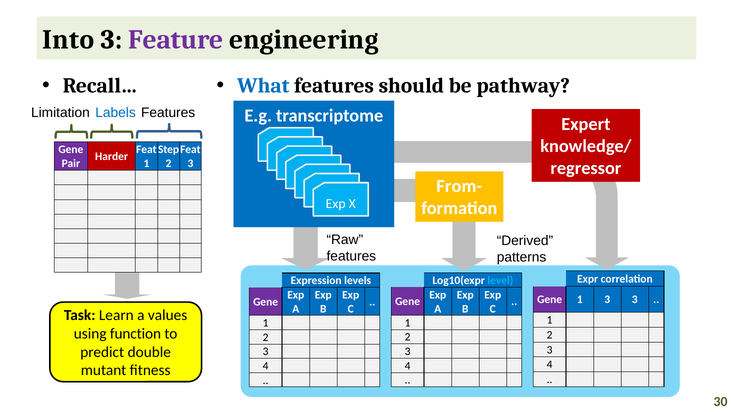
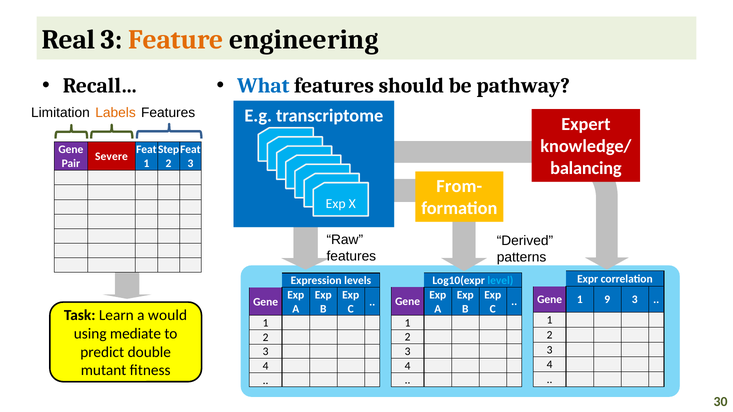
Into: Into -> Real
Feature colour: purple -> orange
Labels colour: blue -> orange
Harder: Harder -> Severe
regressor: regressor -> balancing
1 3: 3 -> 9
values: values -> would
function: function -> mediate
